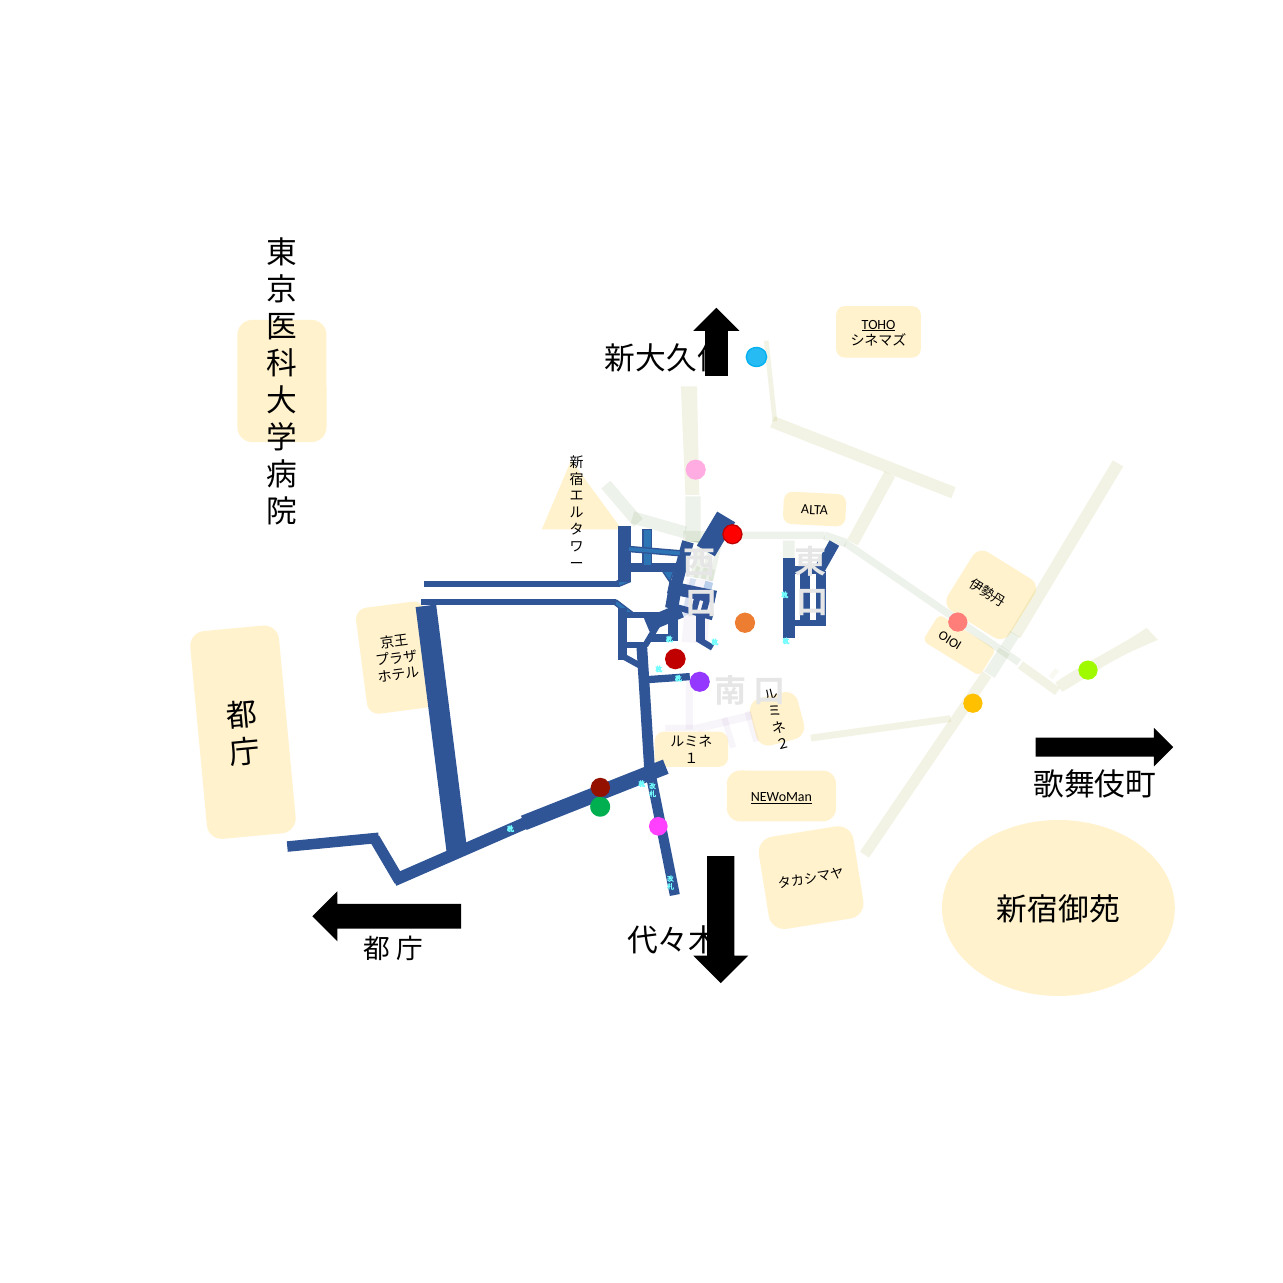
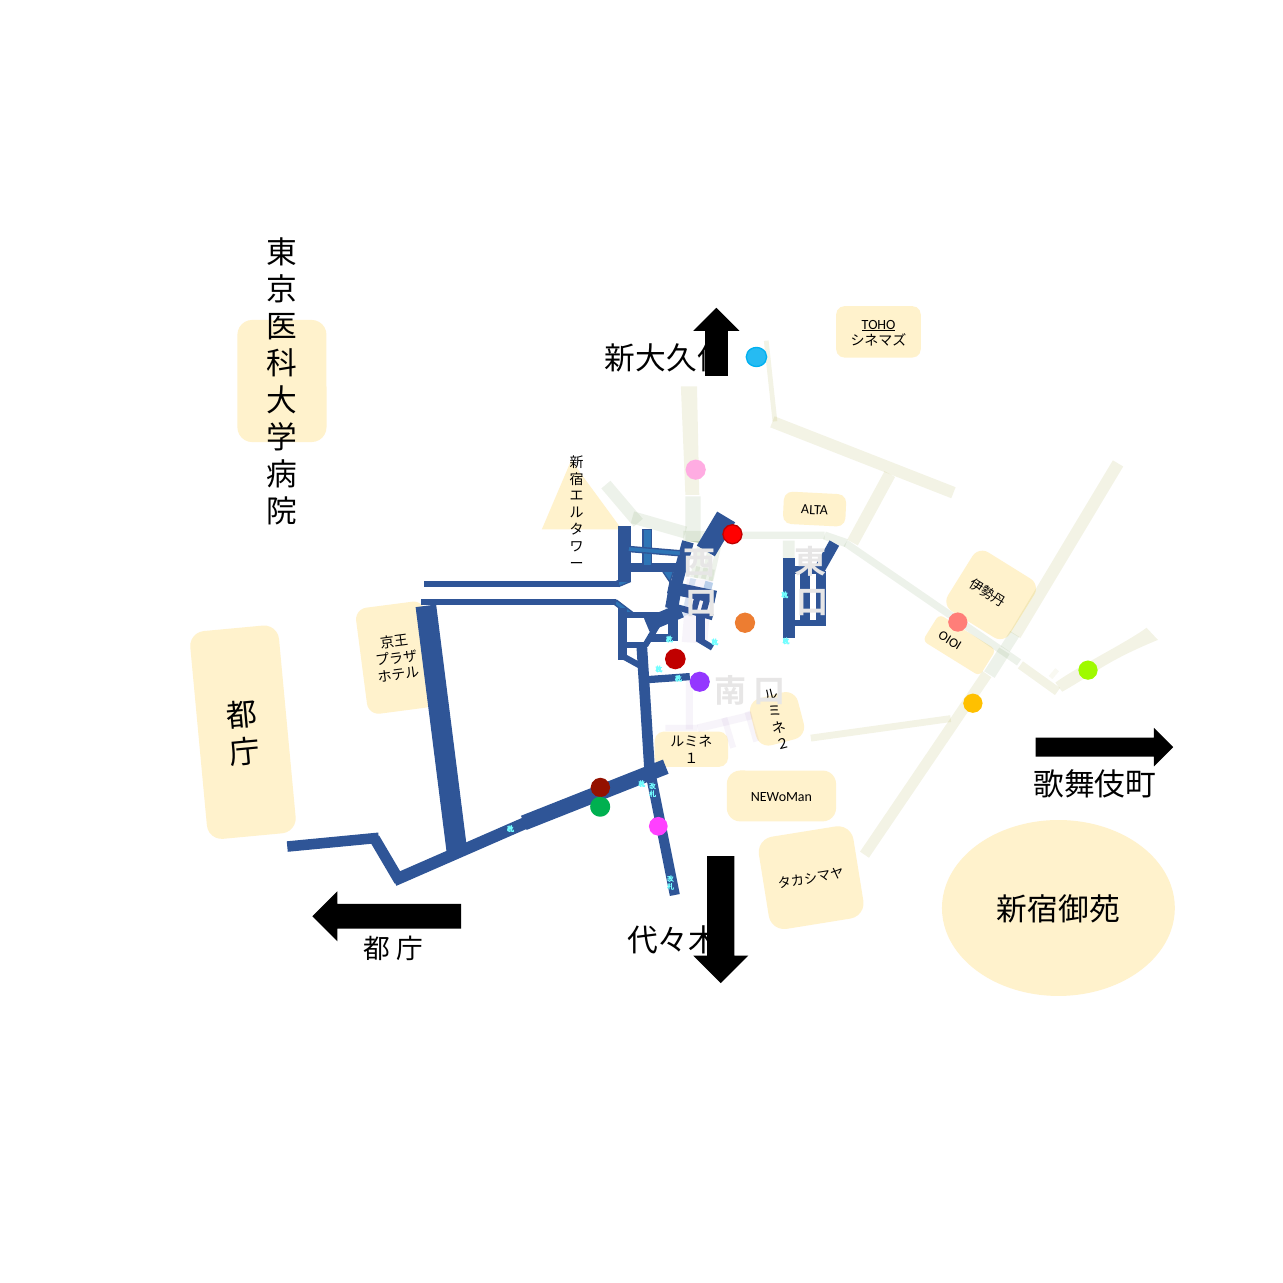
NEWoMan underline: present -> none
